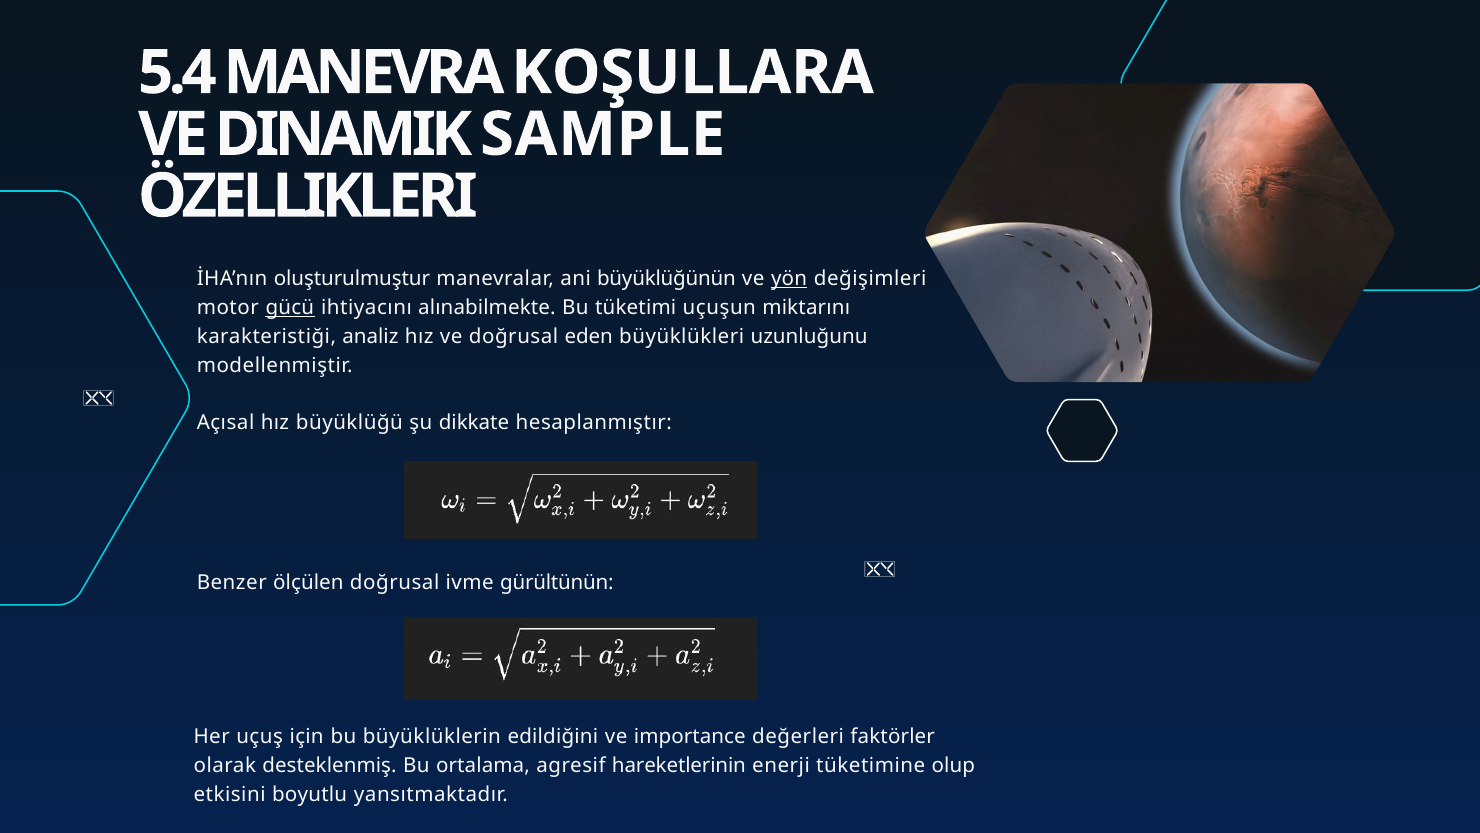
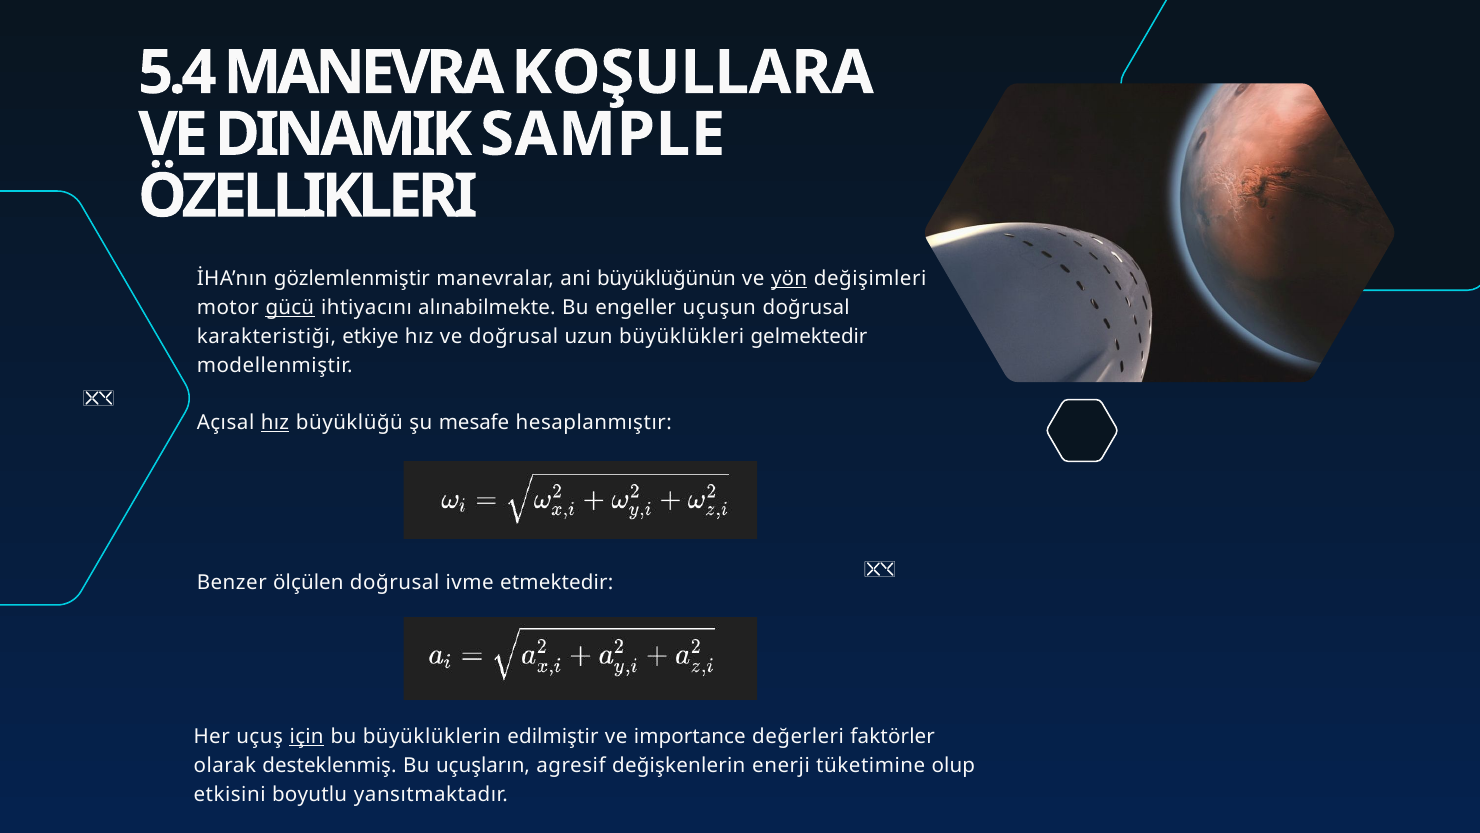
oluşturulmuştur: oluşturulmuştur -> gözlemlenmiştir
tüketimi: tüketimi -> engeller
uçuşun miktarını: miktarını -> doğrusal
analiz: analiz -> etkiye
eden: eden -> uzun
uzunluğunu: uzunluğunu -> gelmektedir
hız at (275, 423) underline: none -> present
dikkate: dikkate -> mesafe
gürültünün: gürültünün -> etmektedir
için underline: none -> present
edildiğini: edildiğini -> edilmiştir
ortalama: ortalama -> uçuşların
hareketlerinin: hareketlerinin -> değişkenlerin
